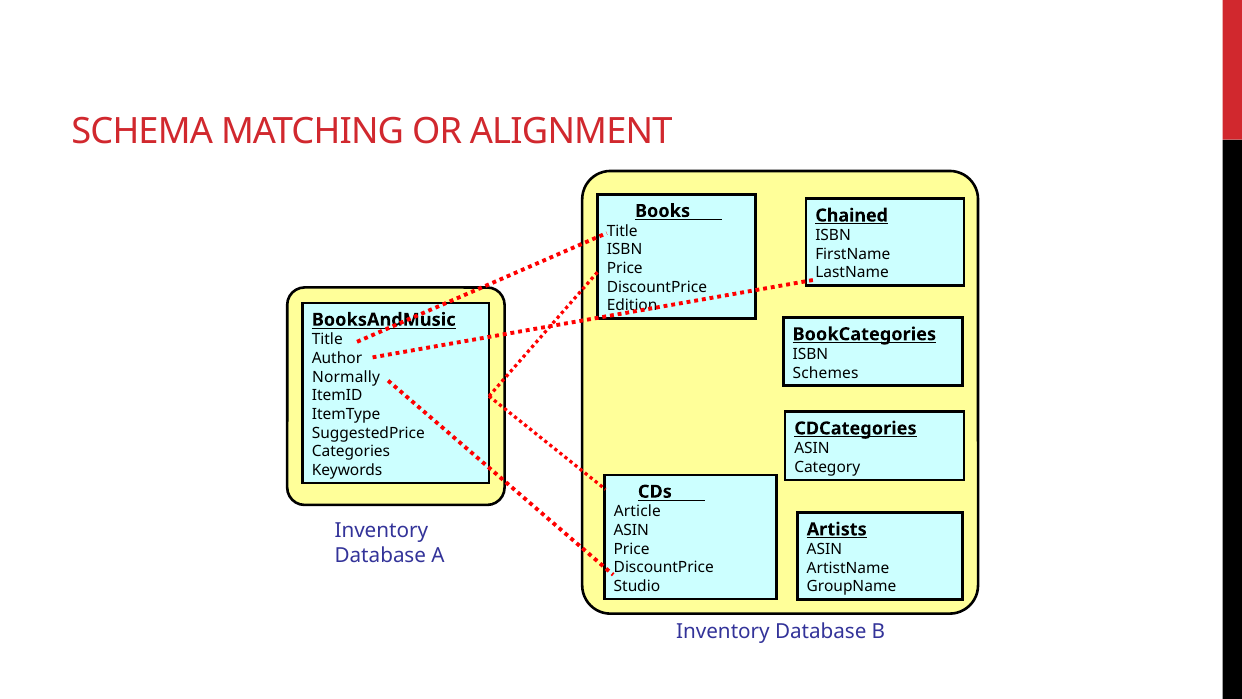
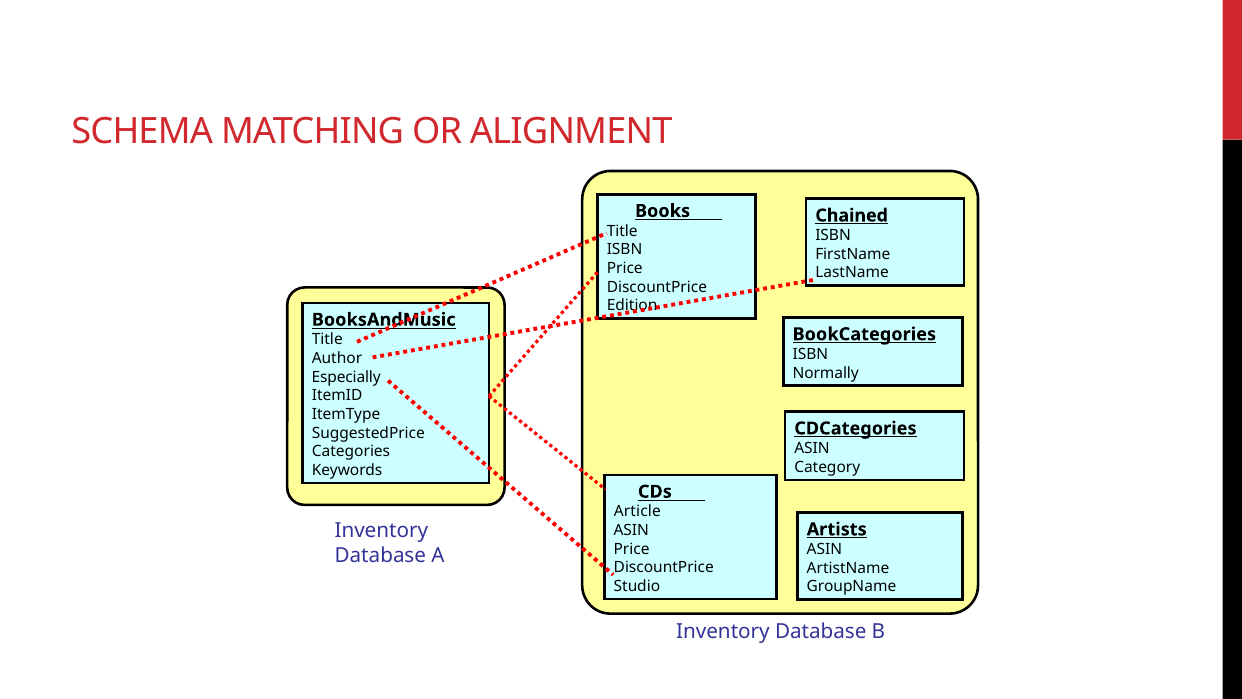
Schemes: Schemes -> Normally
Normally: Normally -> Especially
